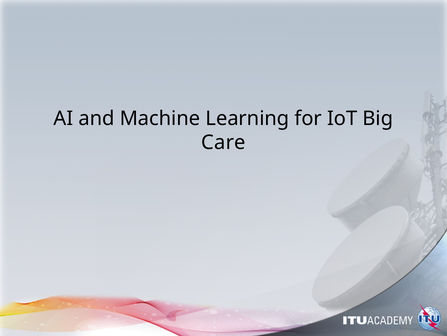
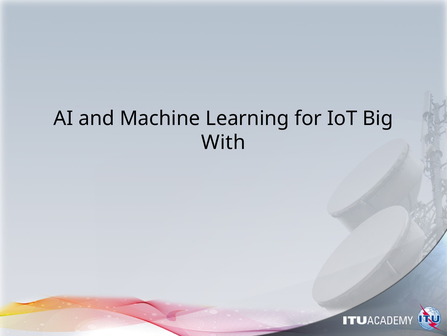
Care: Care -> With
